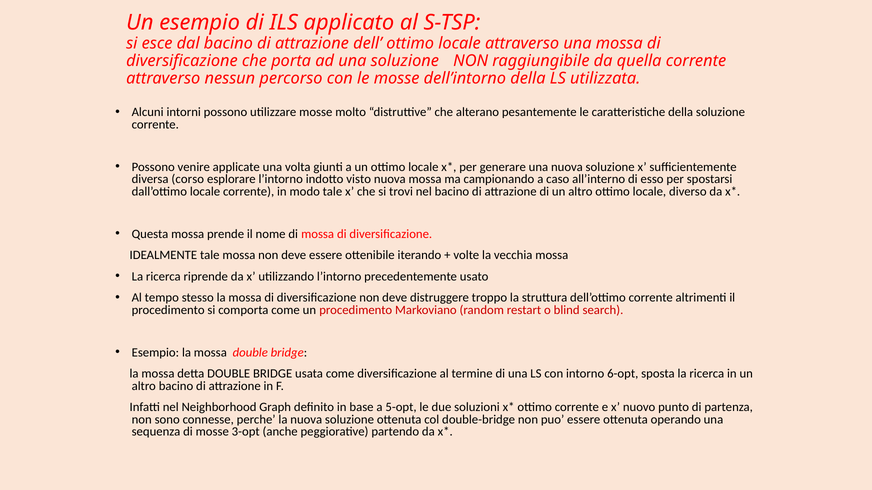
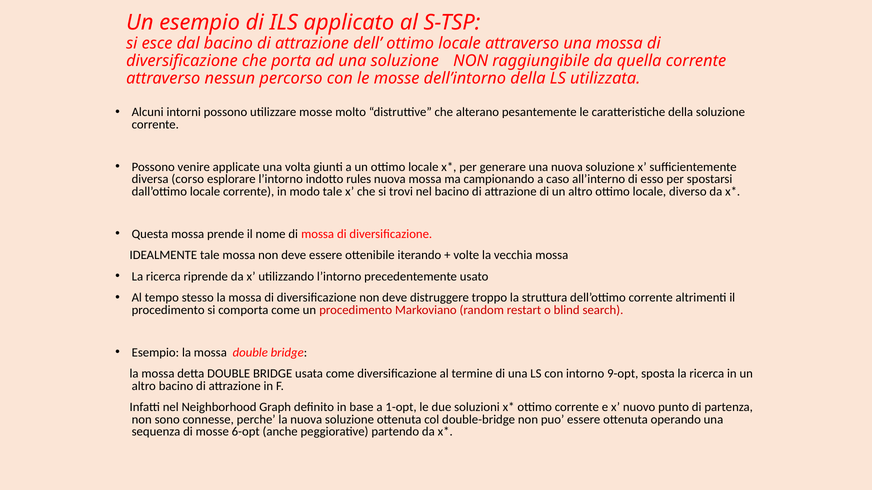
visto: visto -> rules
6-opt: 6-opt -> 9-opt
5-opt: 5-opt -> 1-opt
3-opt: 3-opt -> 6-opt
